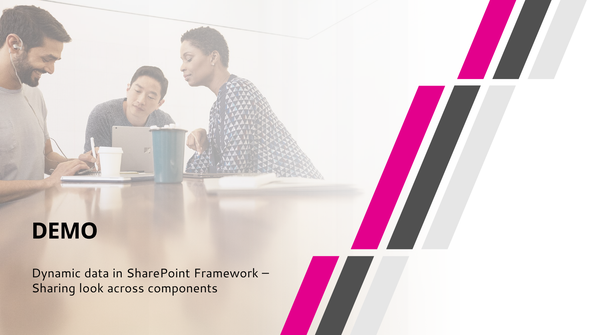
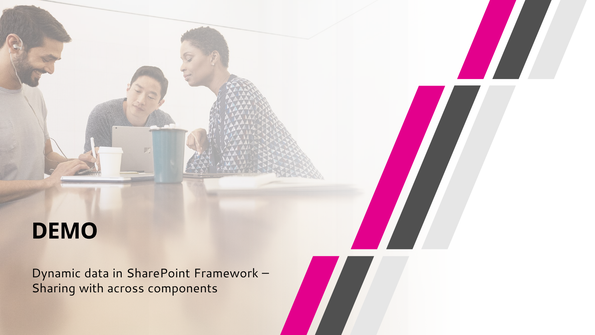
look: look -> with
